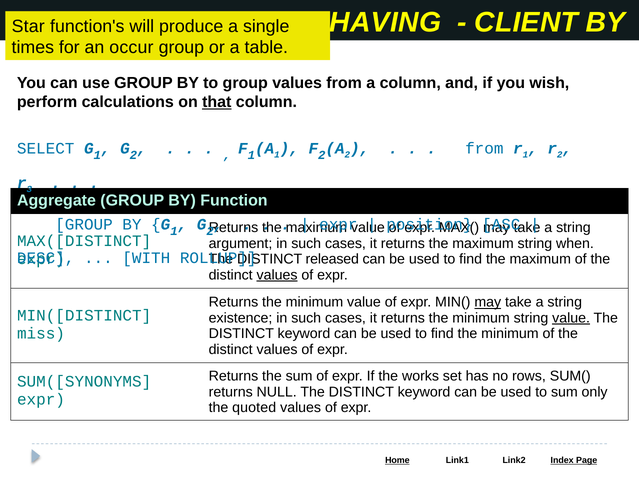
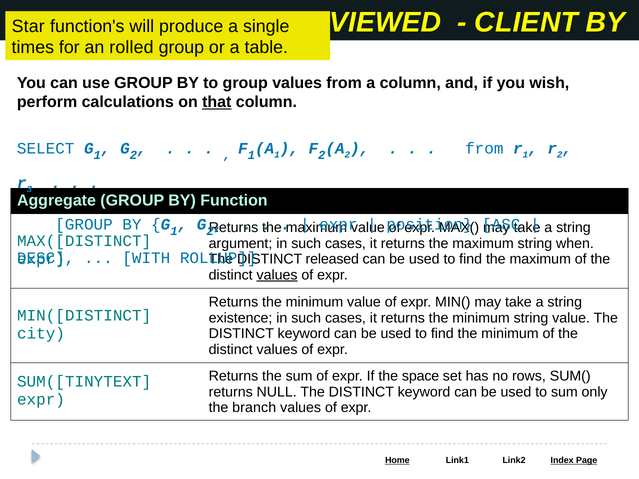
HAVING: HAVING -> VIEWED
occur: occur -> rolled
may at (488, 302) underline: present -> none
value at (571, 318) underline: present -> none
miss: miss -> city
works: works -> space
SUM([SYNONYMS: SUM([SYNONYMS -> SUM([TINYTEXT
quoted: quoted -> branch
